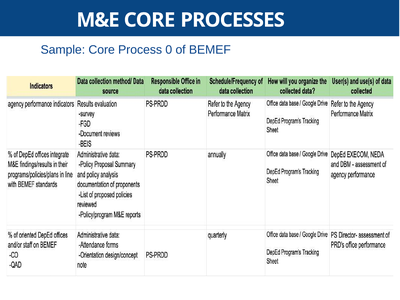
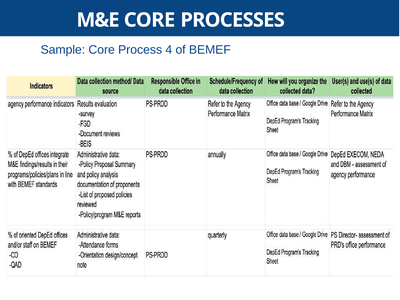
0: 0 -> 4
